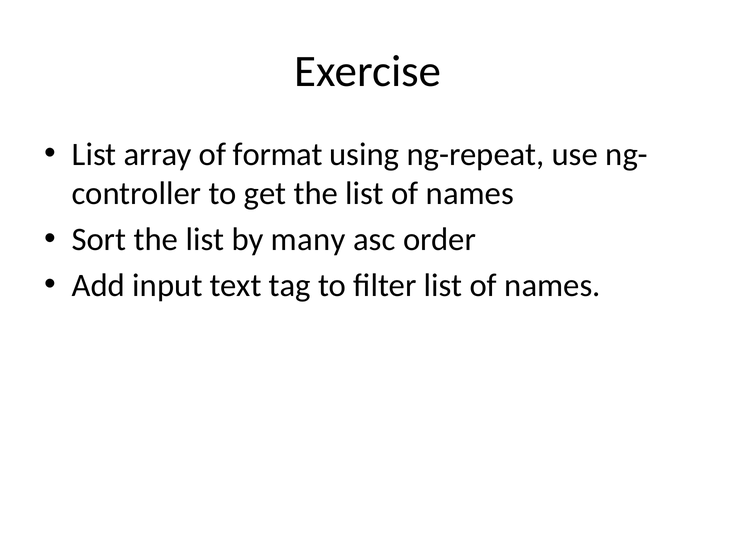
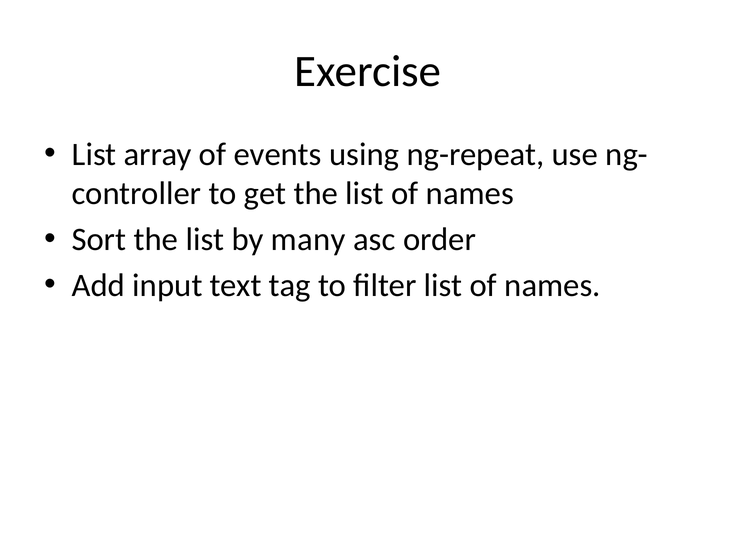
format: format -> events
